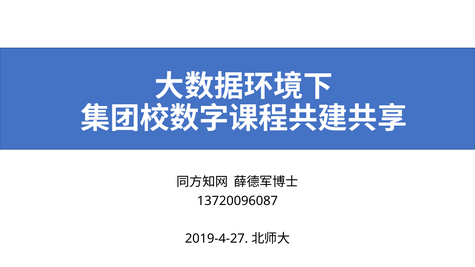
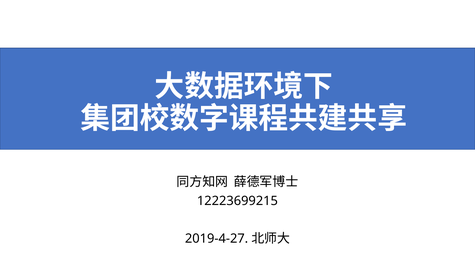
13720096087: 13720096087 -> 12223699215
